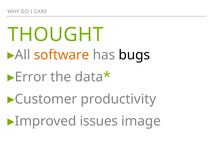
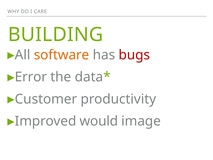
THOUGHT: THOUGHT -> BUILDING
bugs colour: black -> red
issues: issues -> would
